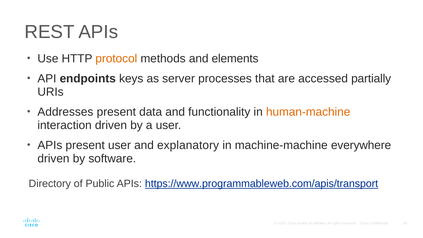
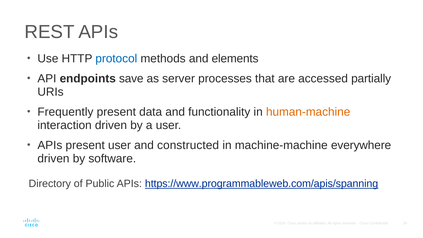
protocol colour: orange -> blue
keys: keys -> save
Addresses: Addresses -> Frequently
explanatory: explanatory -> constructed
https://www.programmableweb.com/apis/transport: https://www.programmableweb.com/apis/transport -> https://www.programmableweb.com/apis/spanning
